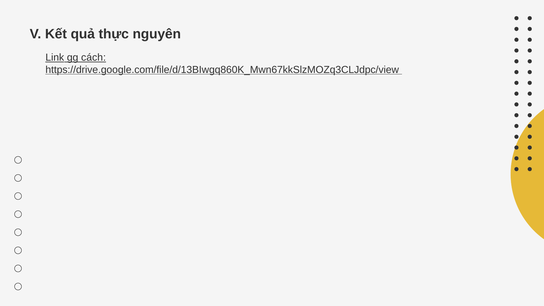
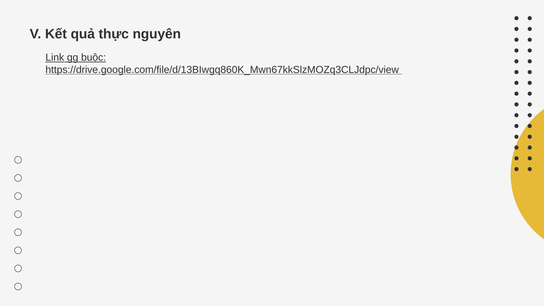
cách: cách -> buộc
